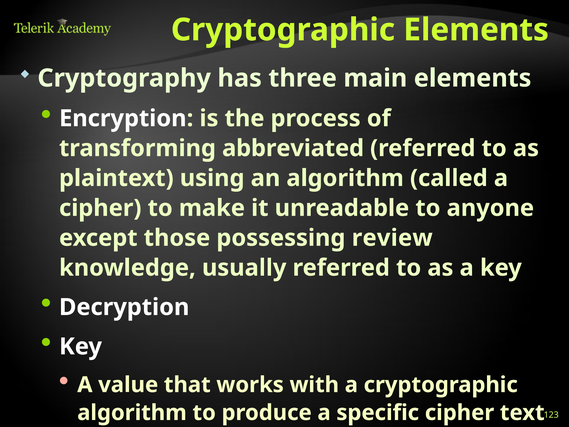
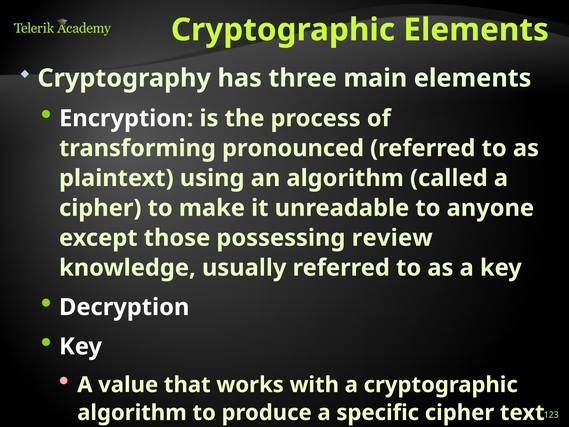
abbreviated: abbreviated -> pronounced
